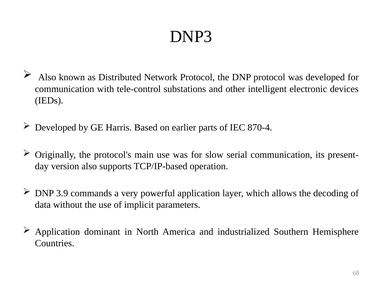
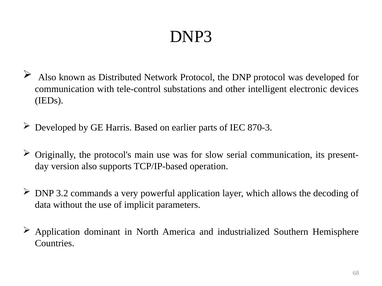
870-4: 870-4 -> 870-3
3.9: 3.9 -> 3.2
